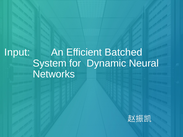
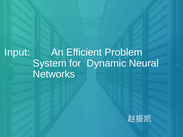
Batched: Batched -> Problem
